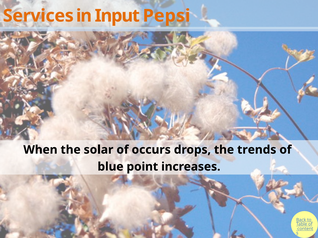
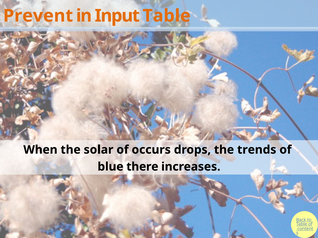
Services: Services -> Prevent
Input Pepsi: Pepsi -> Table
point: point -> there
